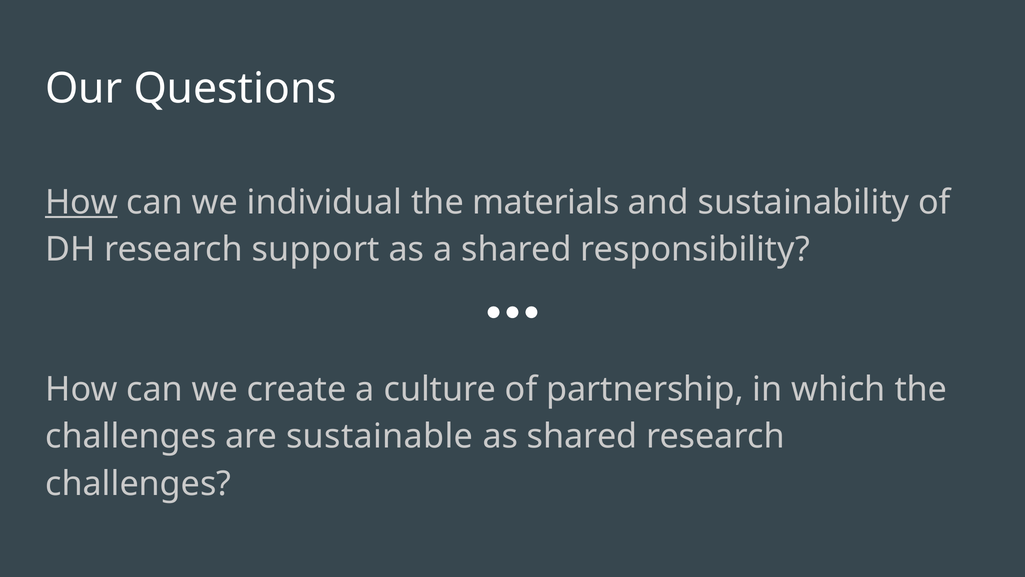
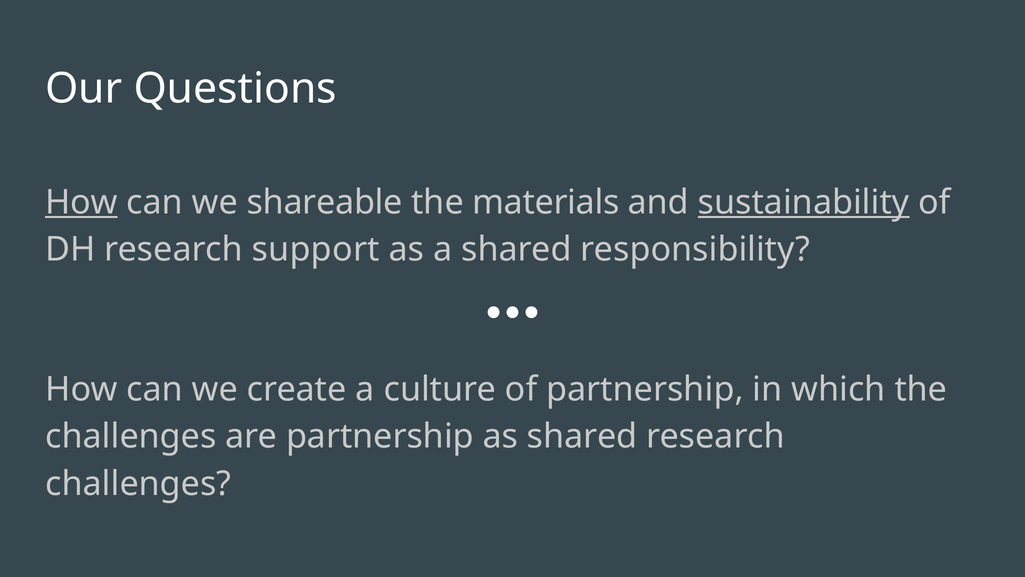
individual: individual -> shareable
sustainability underline: none -> present
are sustainable: sustainable -> partnership
